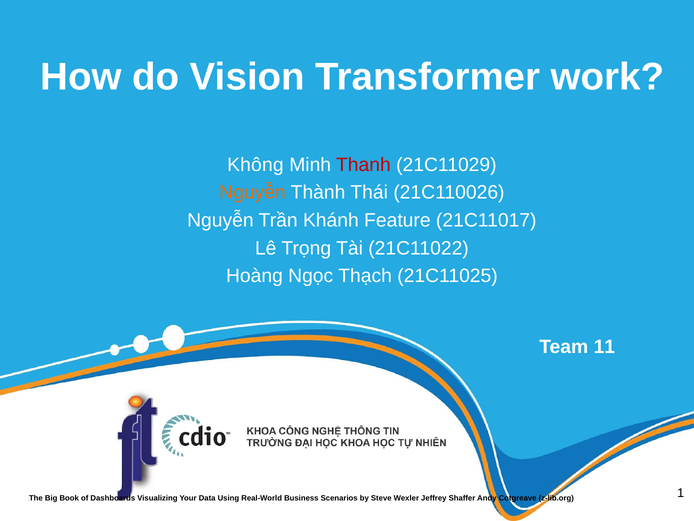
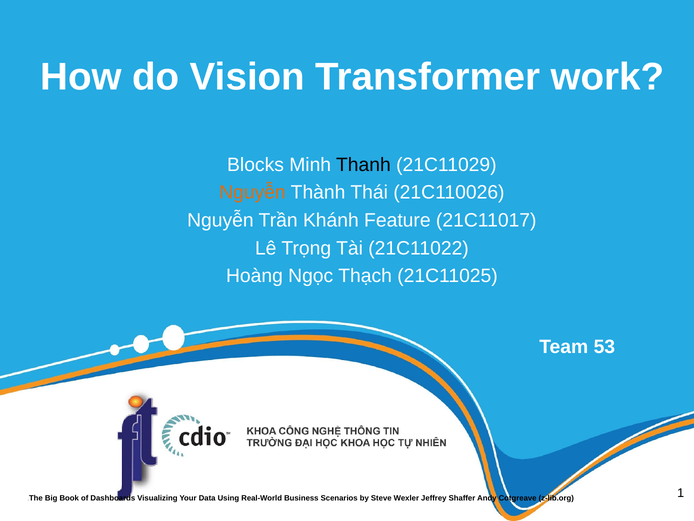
Không: Không -> Blocks
Thanh colour: red -> black
11: 11 -> 53
